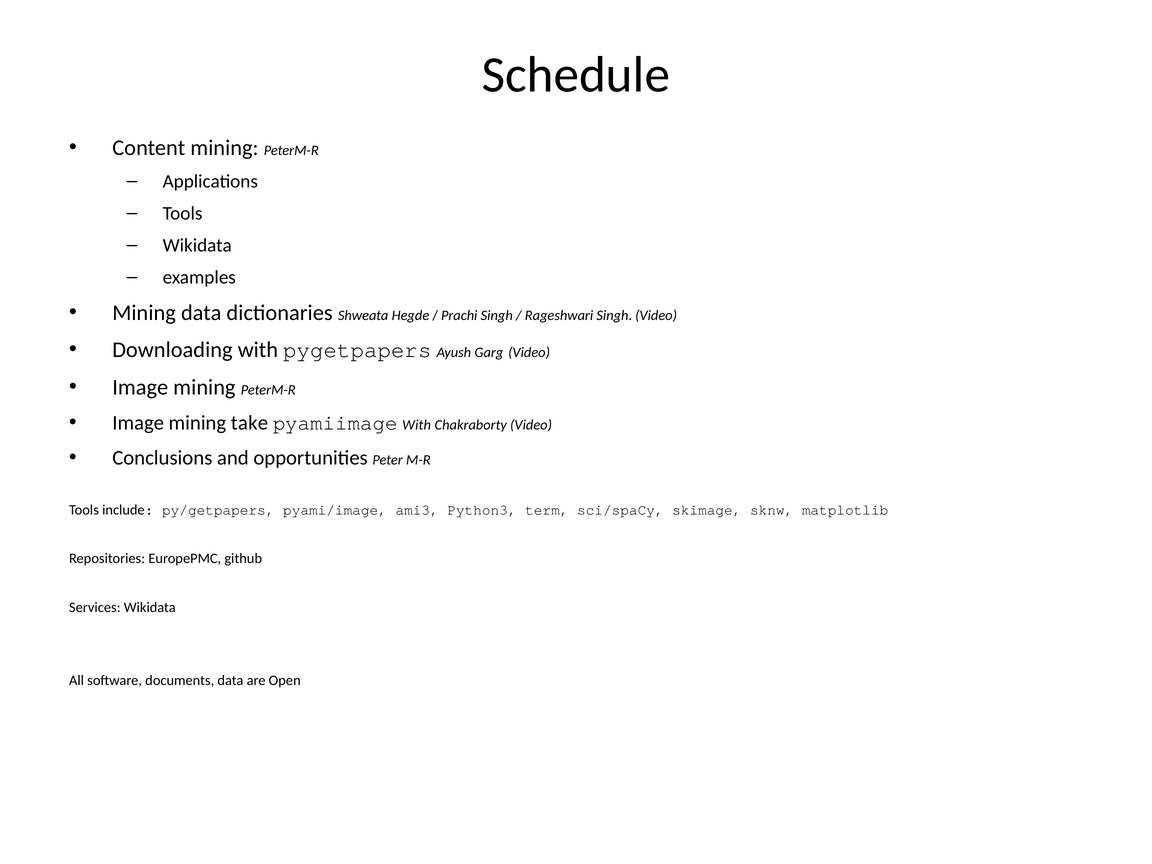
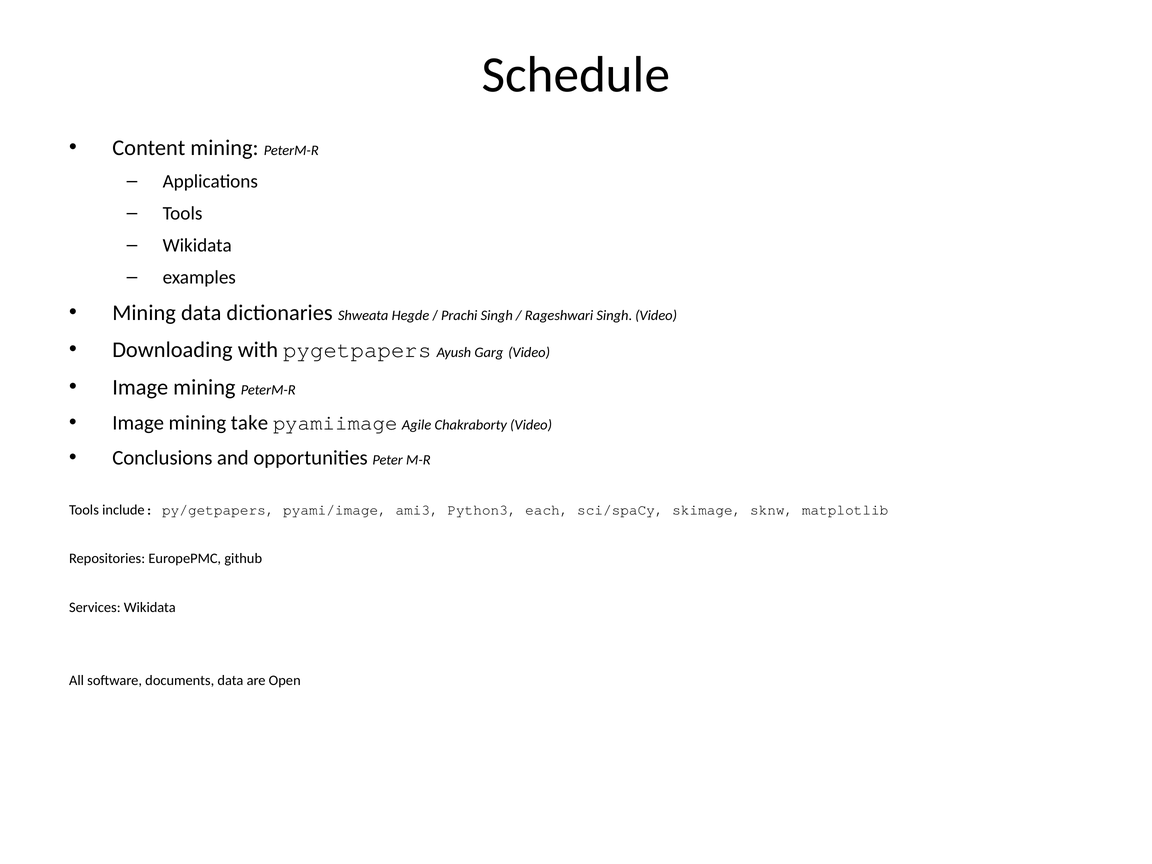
pyamiimage With: With -> Agile
term: term -> each
